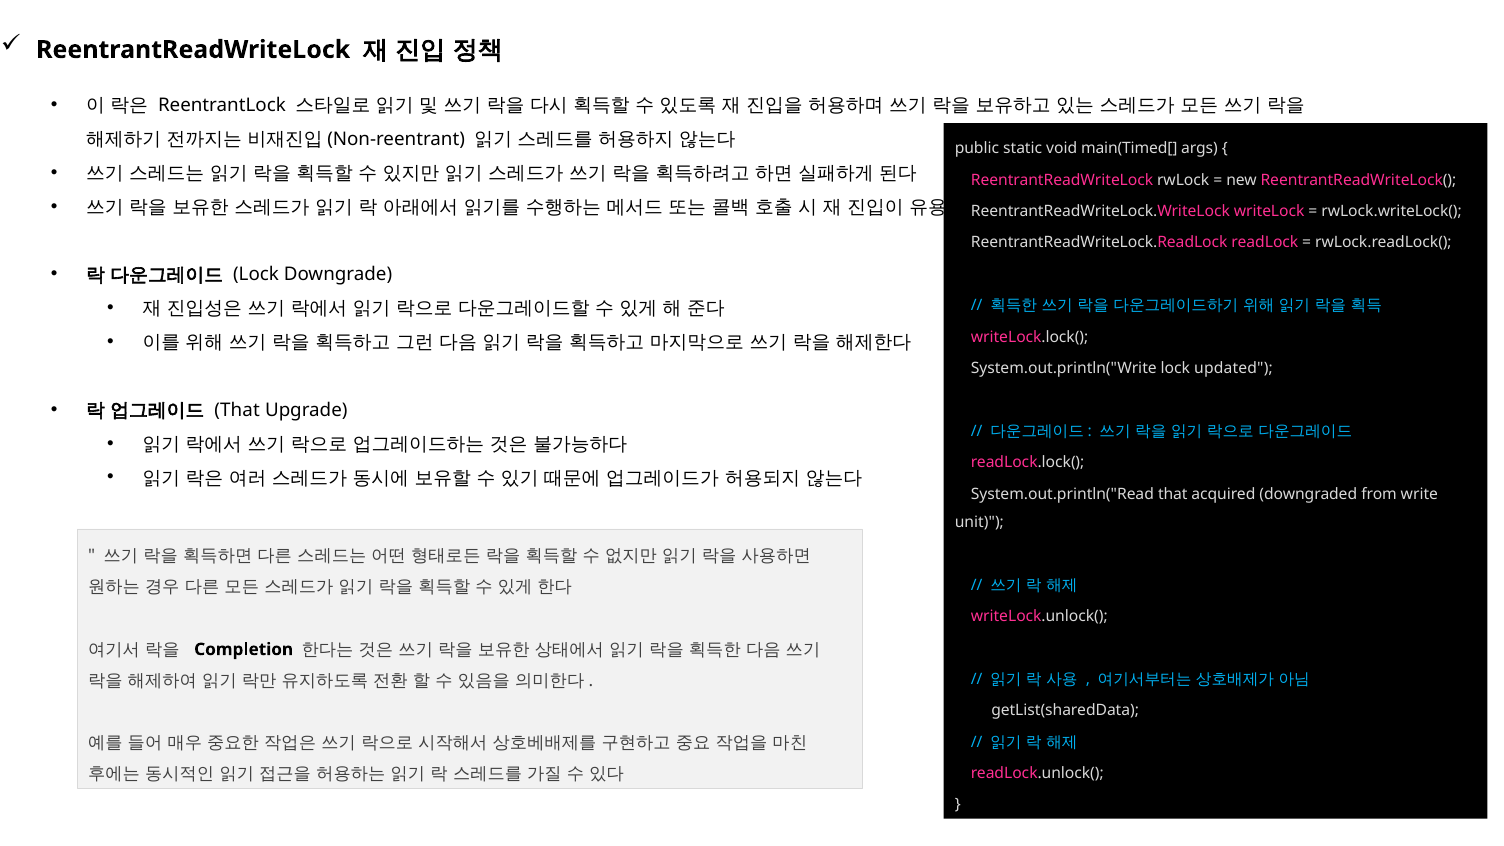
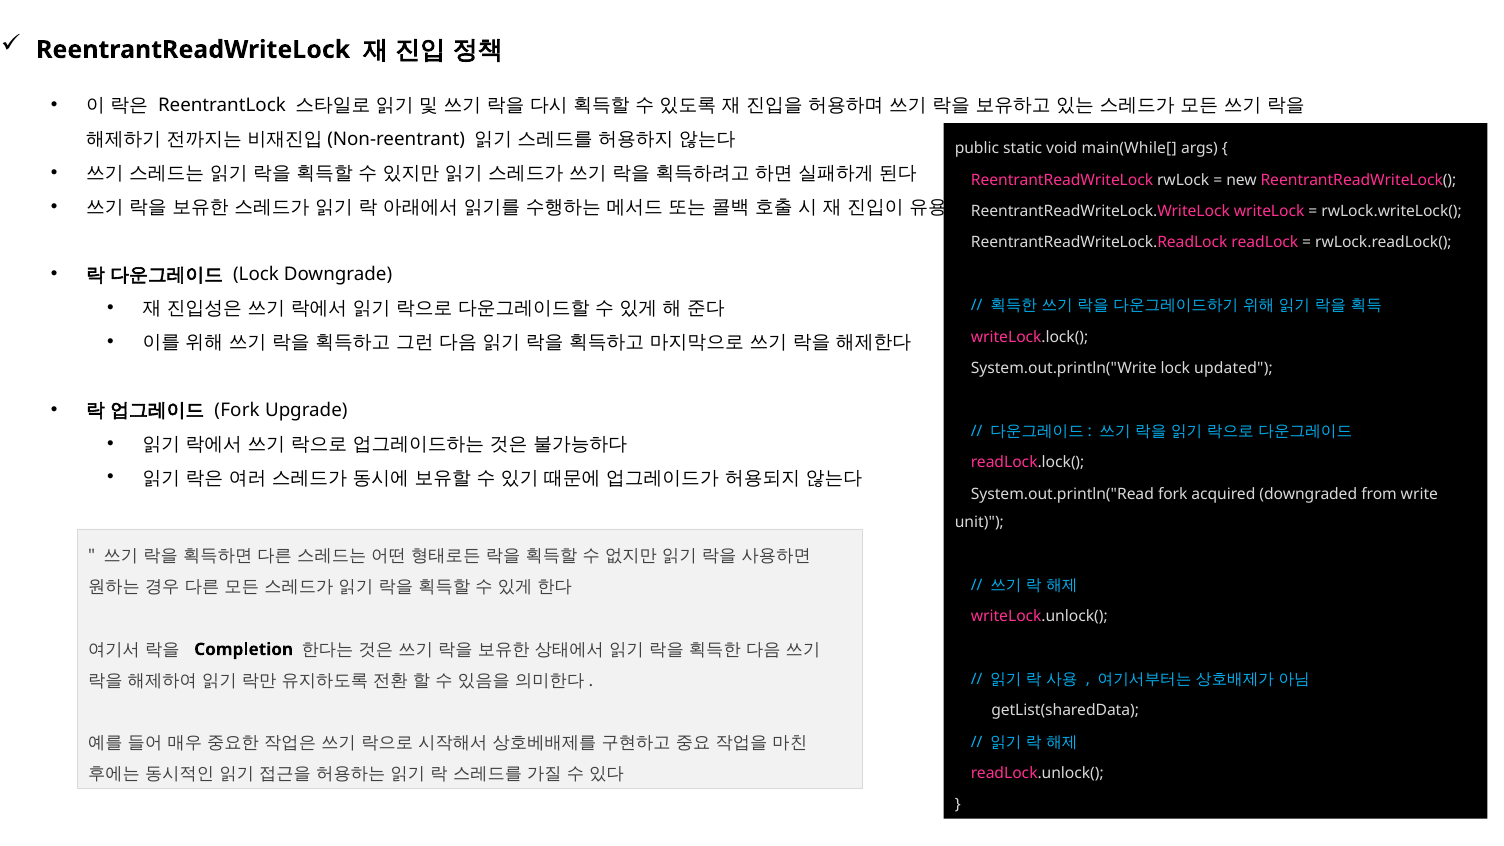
main(Timed[: main(Timed[ -> main(While[
That at (237, 410): That -> Fork
System.out.println("Read that: that -> fork
